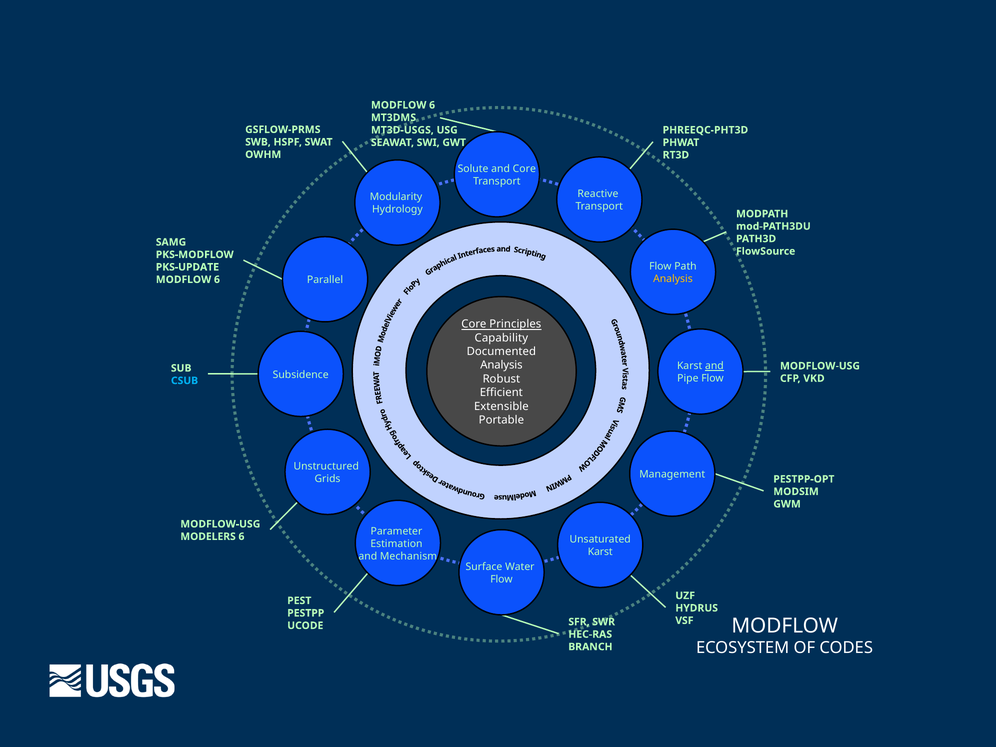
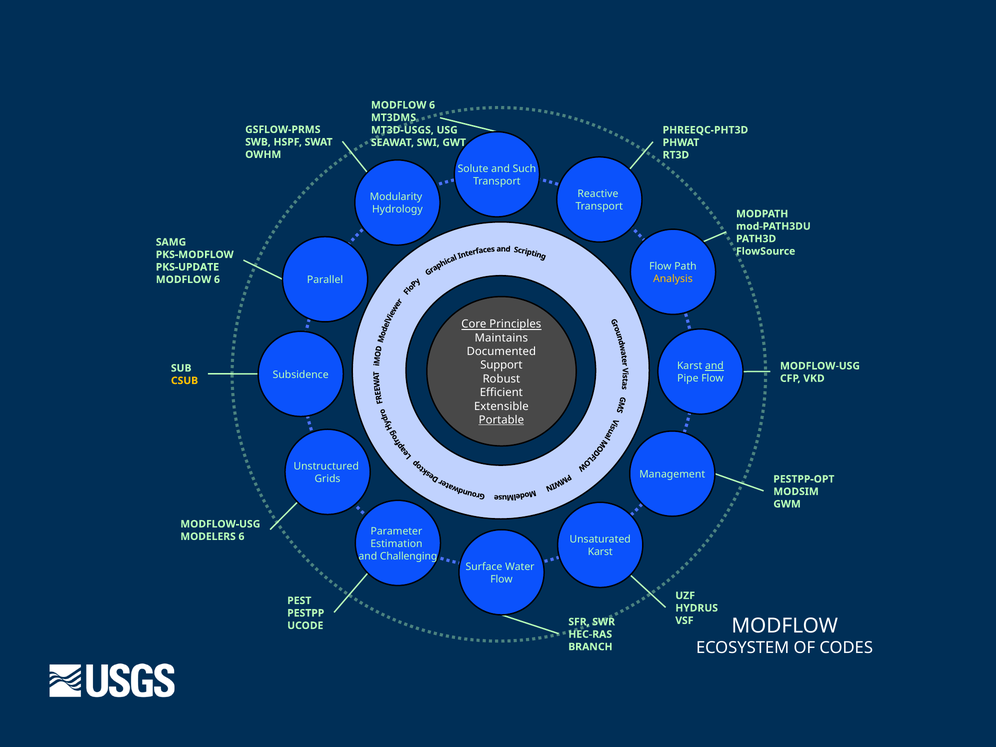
and Core: Core -> Such
Capability: Capability -> Maintains
Analysis at (501, 365): Analysis -> Support
CSUB colour: light blue -> yellow
Portable underline: none -> present
Mechanism: Mechanism -> Challenging
